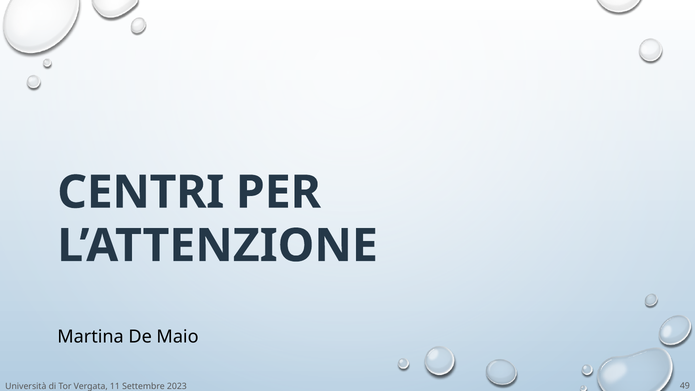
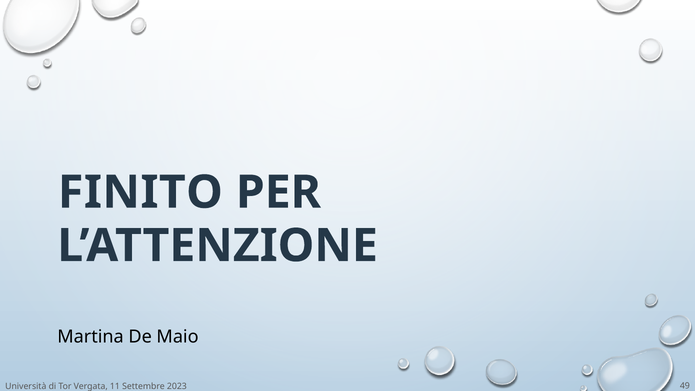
CENTRI: CENTRI -> FINITO
